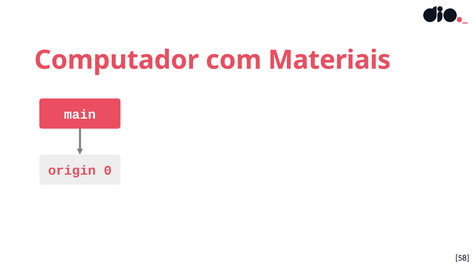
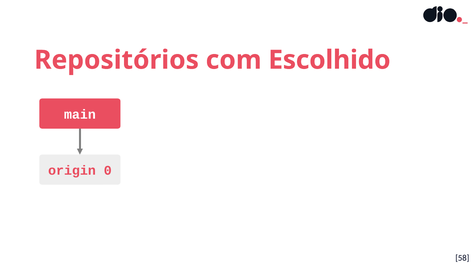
Computador: Computador -> Repositórios
Materiais: Materiais -> Escolhido
